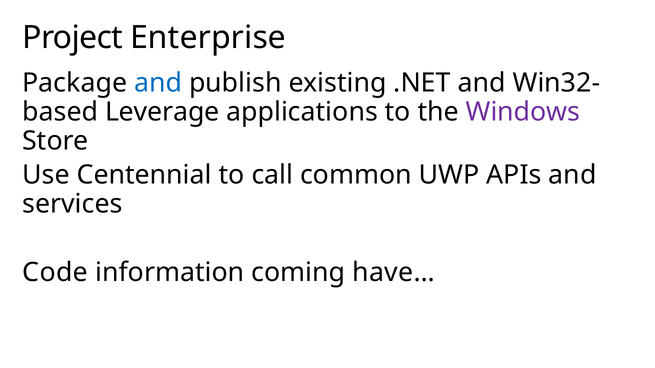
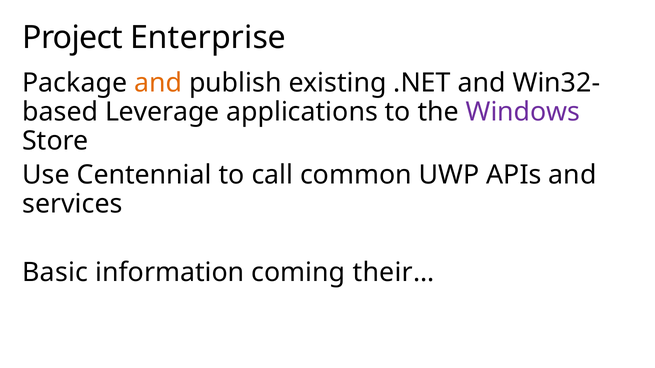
and at (158, 83) colour: blue -> orange
Code: Code -> Basic
have…: have… -> their…
